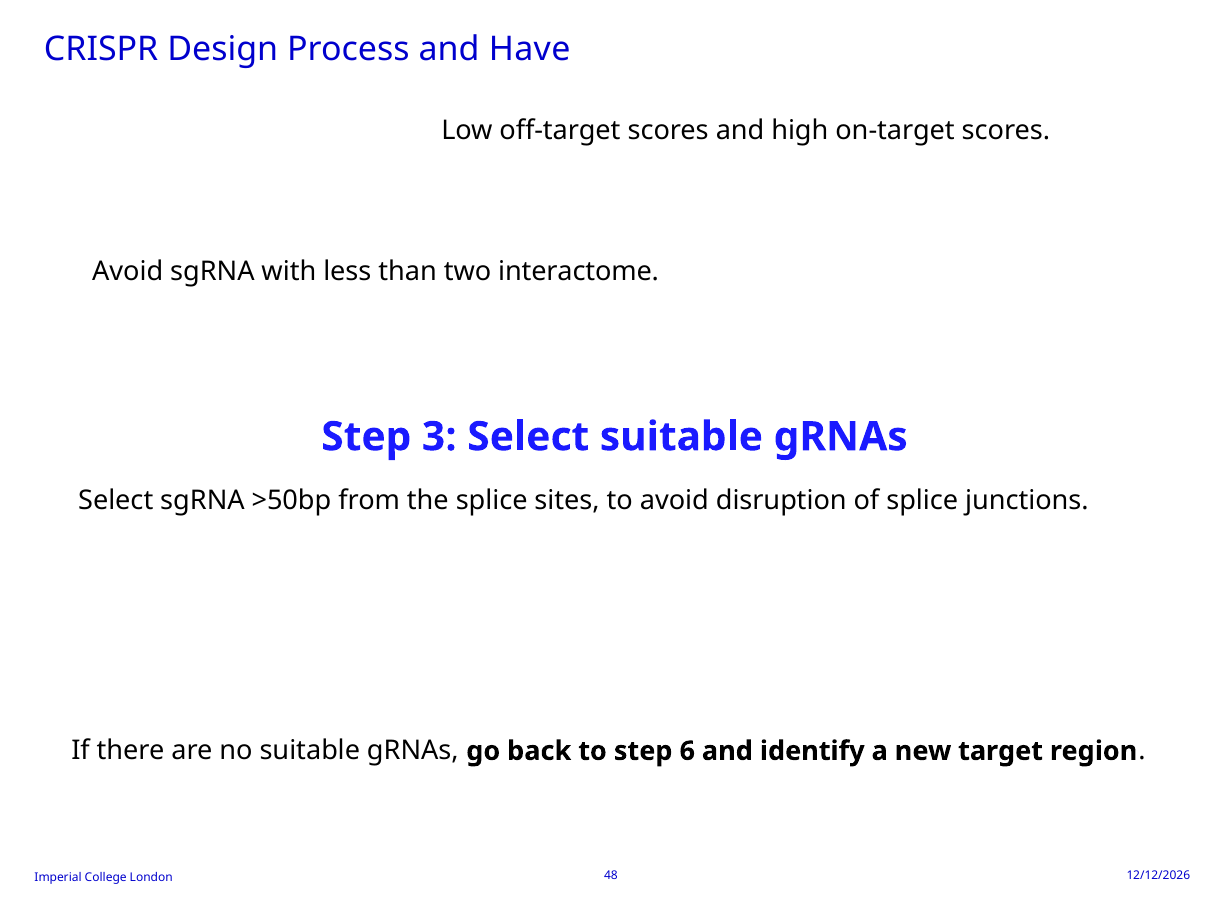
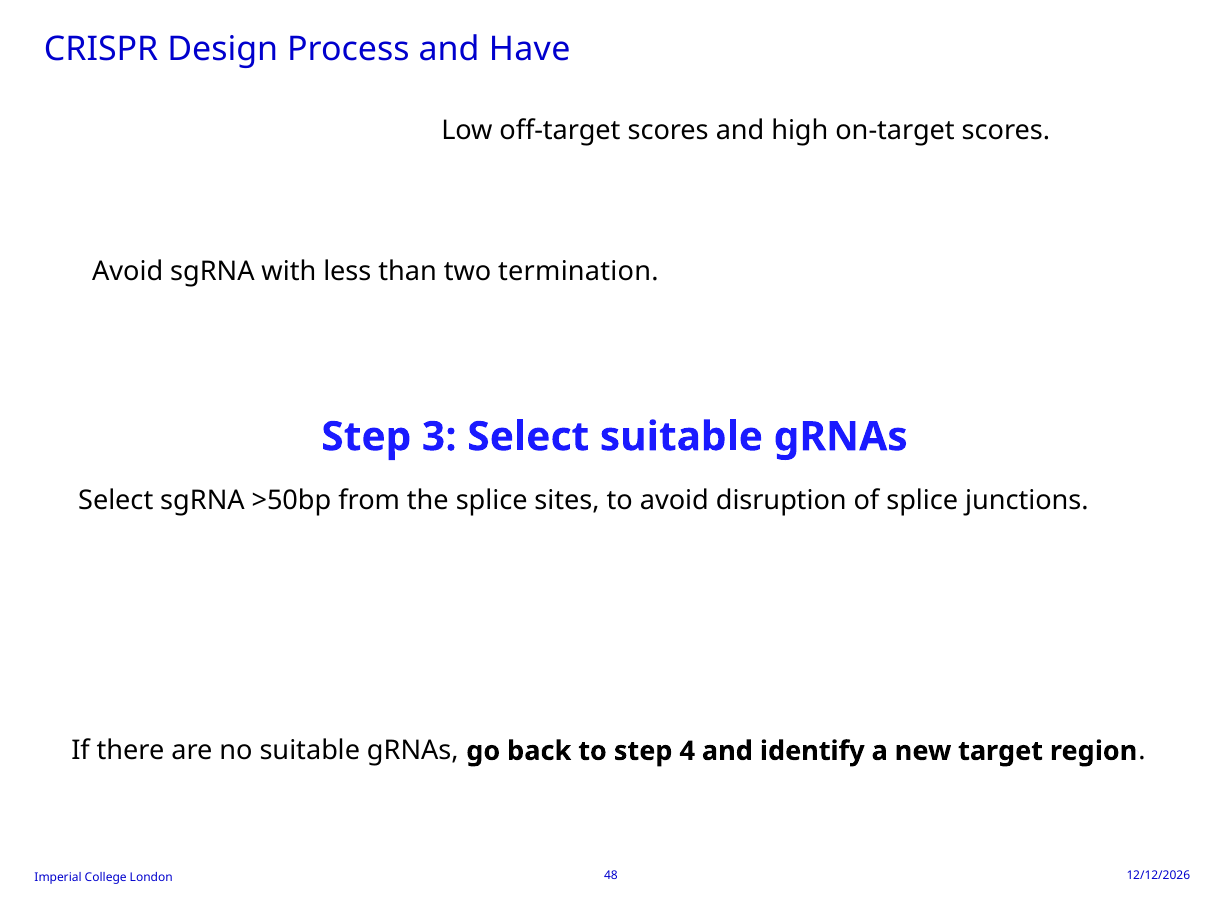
interactome: interactome -> termination
6: 6 -> 4
